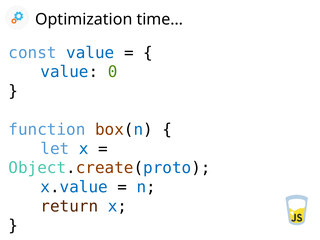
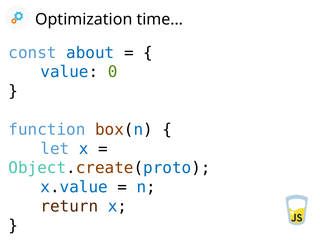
const value: value -> about
